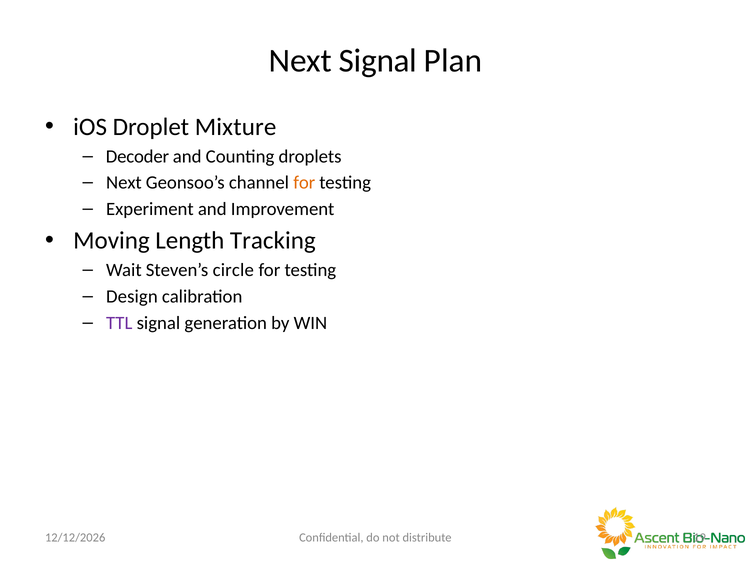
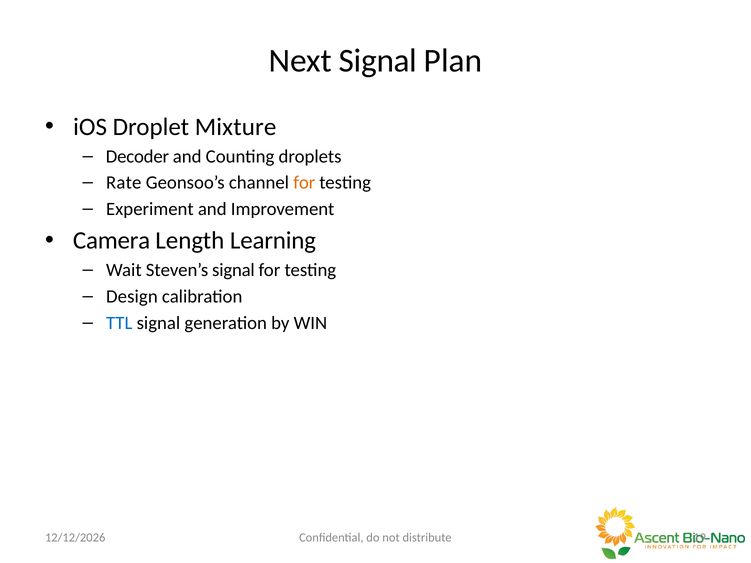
Next at (124, 183): Next -> Rate
Moving: Moving -> Camera
Tracking: Tracking -> Learning
Steven’s circle: circle -> signal
TTL colour: purple -> blue
